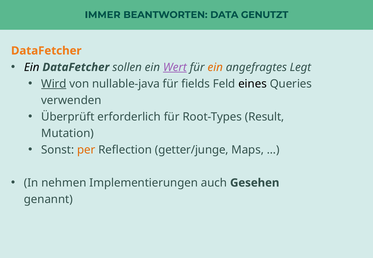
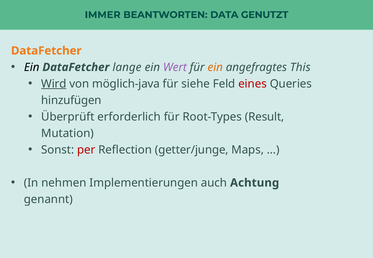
sollen: sollen -> lange
Wert underline: present -> none
Legt: Legt -> This
nullable-java: nullable-java -> möglich-java
fields: fields -> siehe
eines colour: black -> red
verwenden: verwenden -> hinzufügen
per colour: orange -> red
Gesehen: Gesehen -> Achtung
